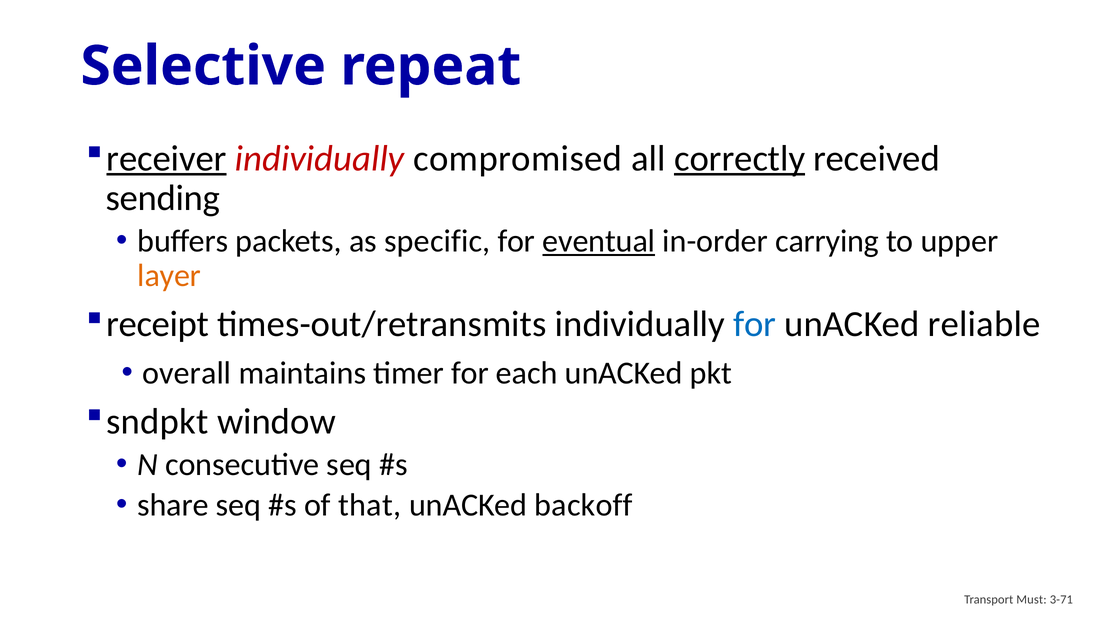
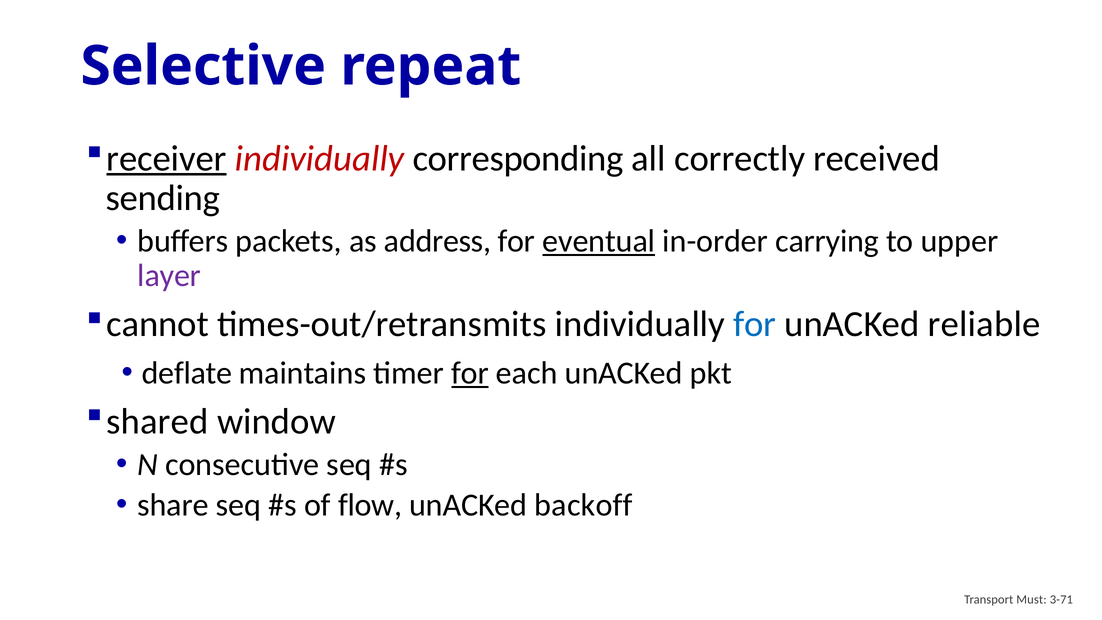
compromised: compromised -> corresponding
correctly underline: present -> none
specific: specific -> address
layer colour: orange -> purple
receipt: receipt -> cannot
overall: overall -> deflate
for at (470, 373) underline: none -> present
sndpkt: sndpkt -> shared
that: that -> flow
